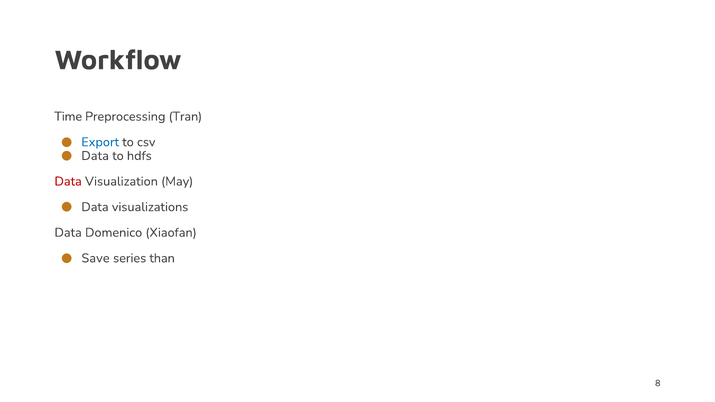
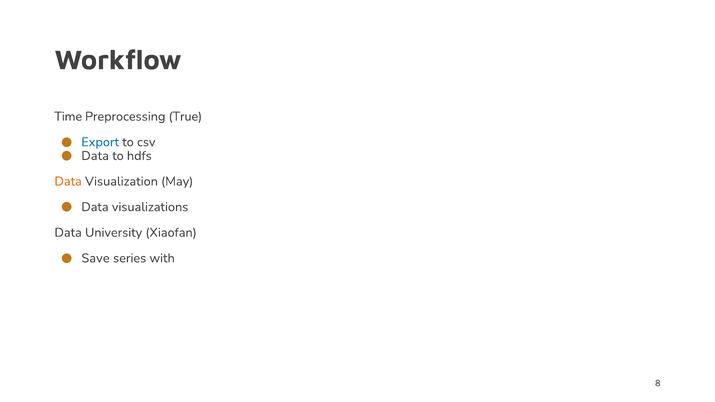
Tran: Tran -> True
Data at (68, 181) colour: red -> orange
Domenico: Domenico -> University
than: than -> with
